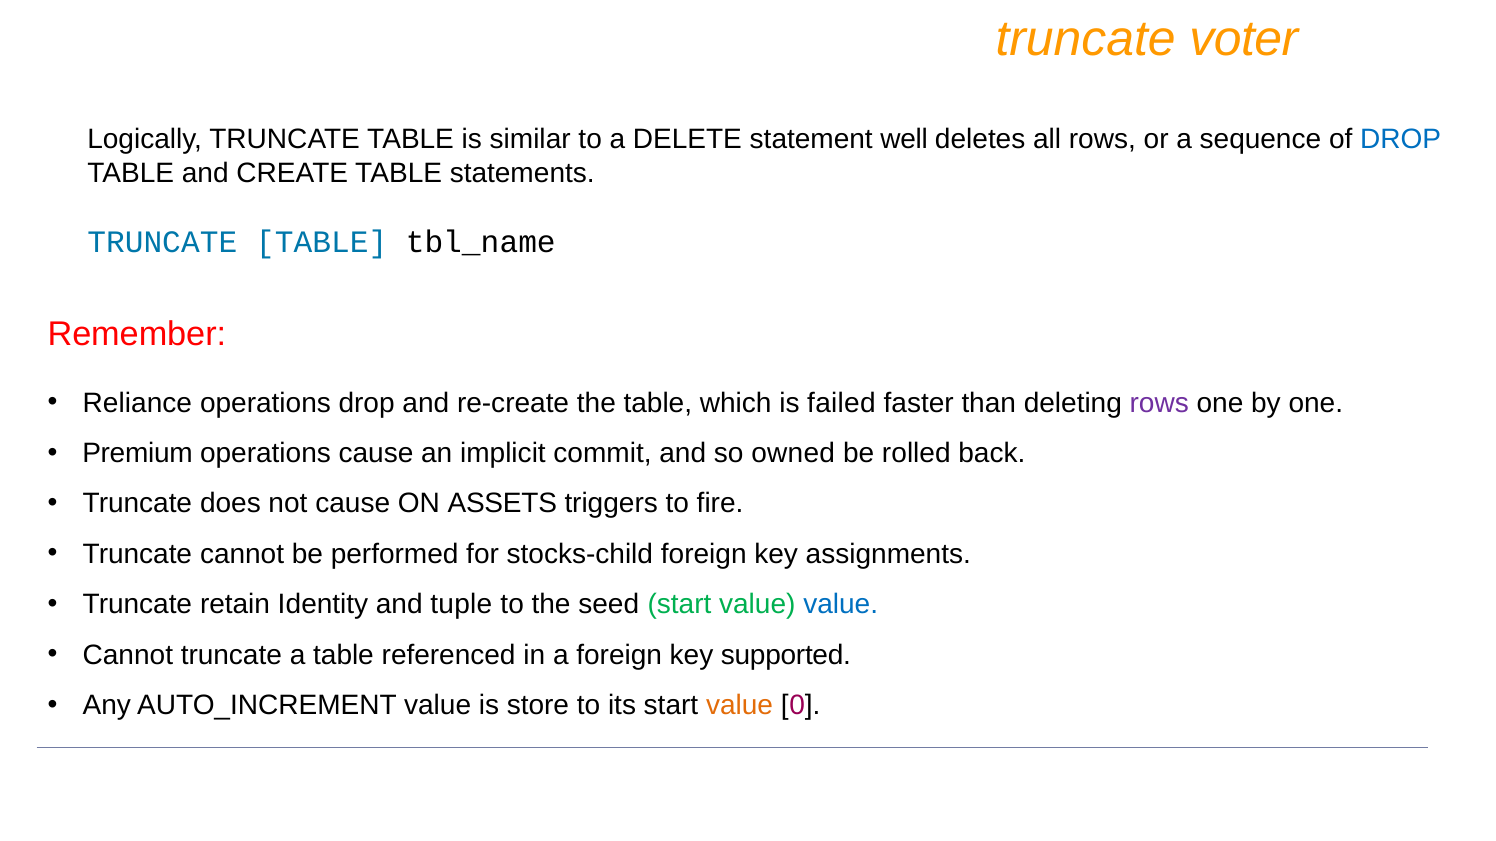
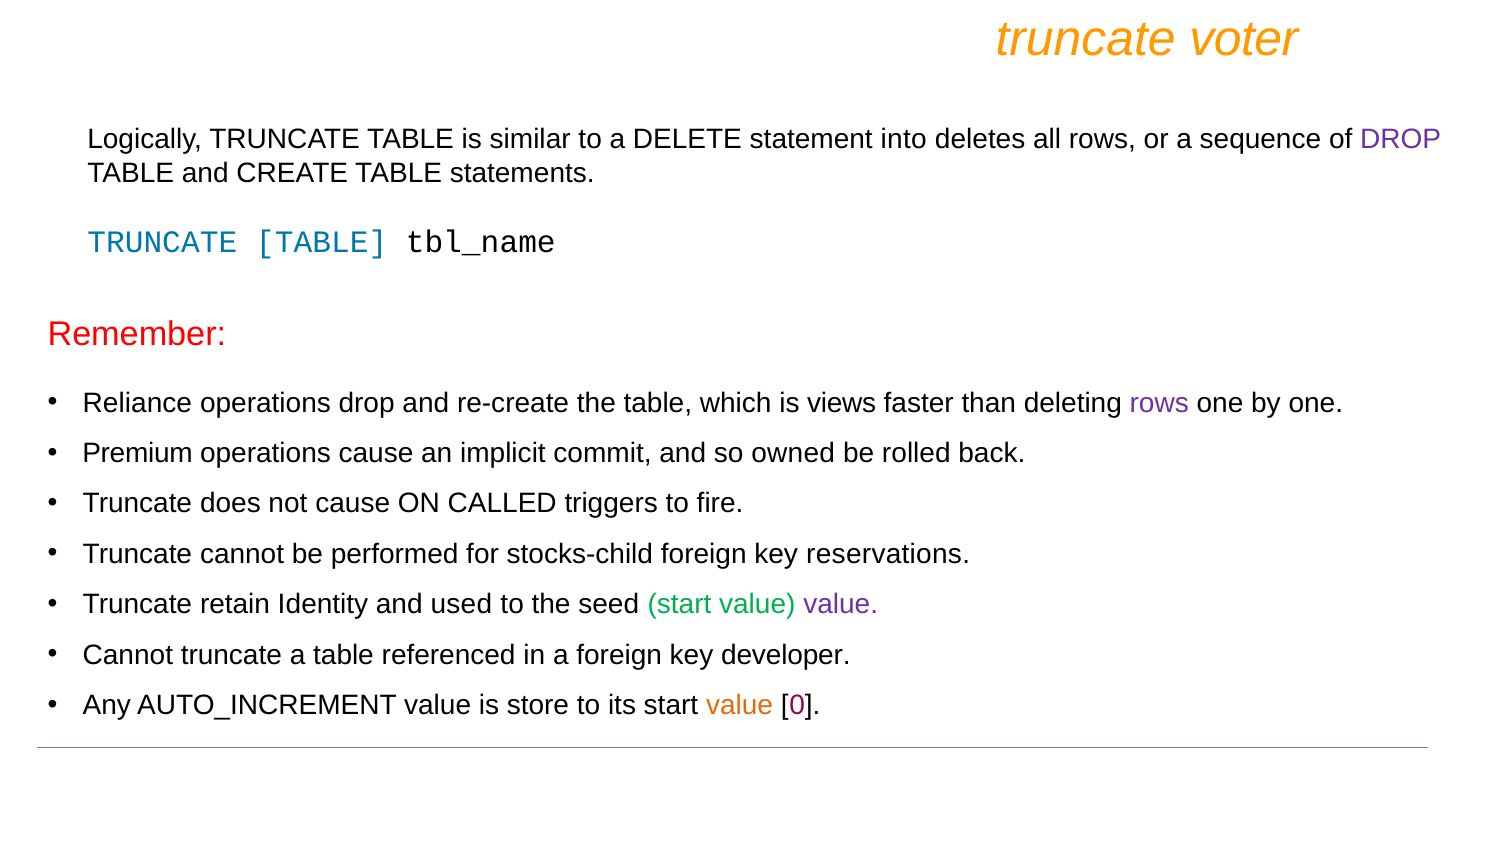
well: well -> into
DROP at (1401, 140) colour: blue -> purple
failed: failed -> views
ASSETS: ASSETS -> CALLED
assignments: assignments -> reservations
tuple: tuple -> used
value at (841, 605) colour: blue -> purple
supported: supported -> developer
